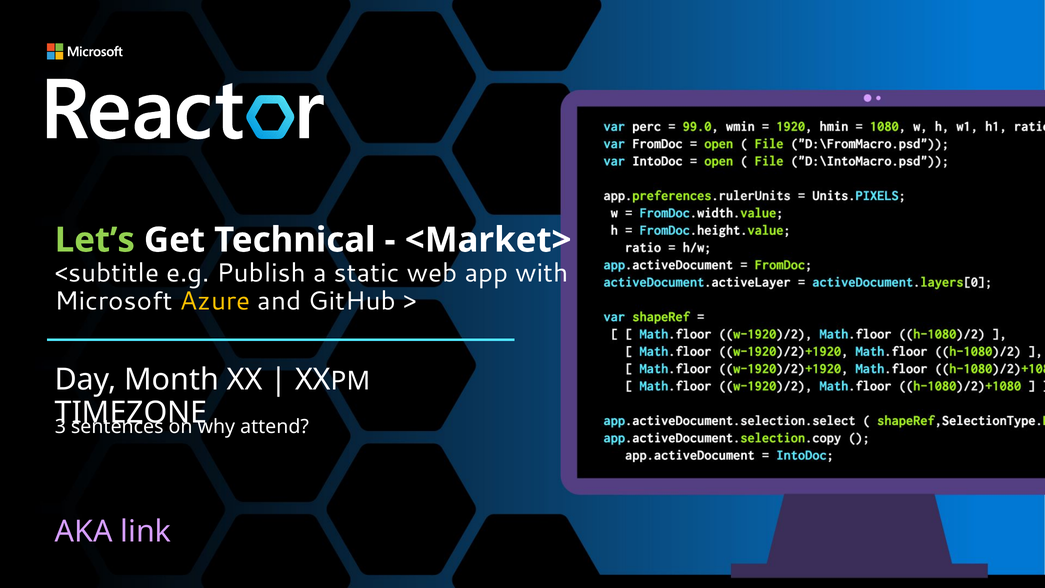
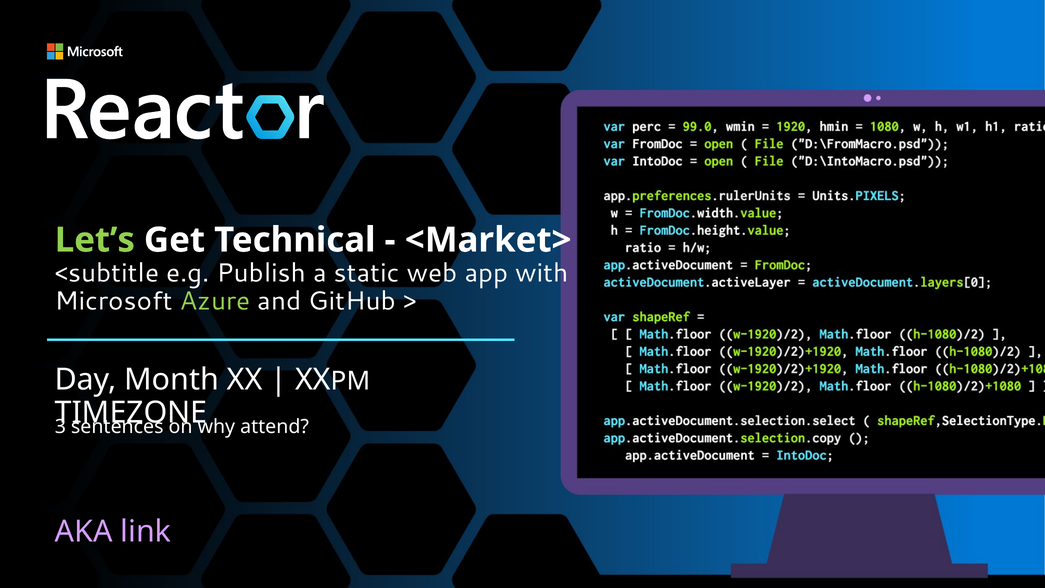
Azure colour: yellow -> light green
